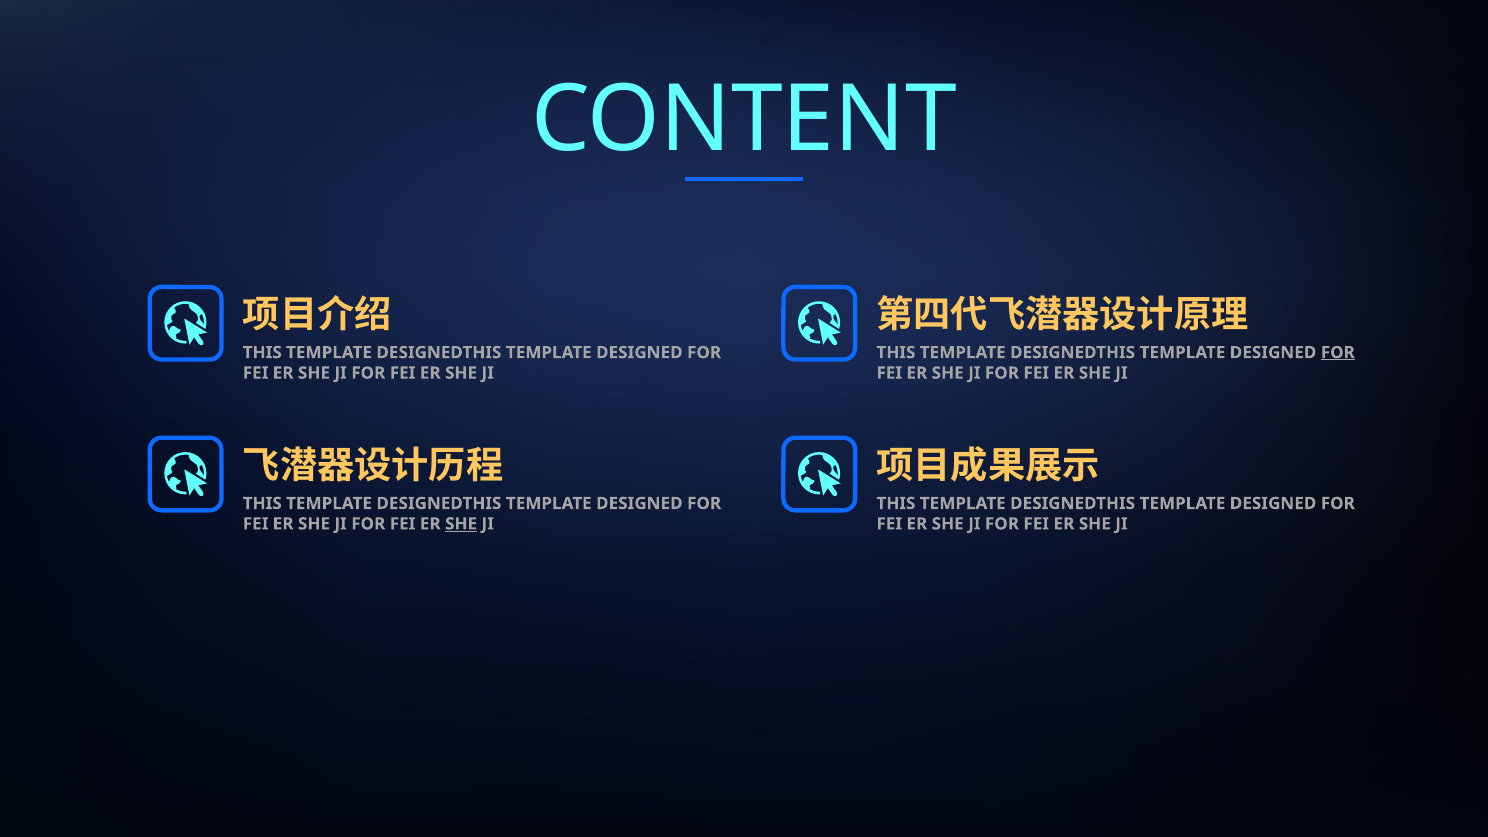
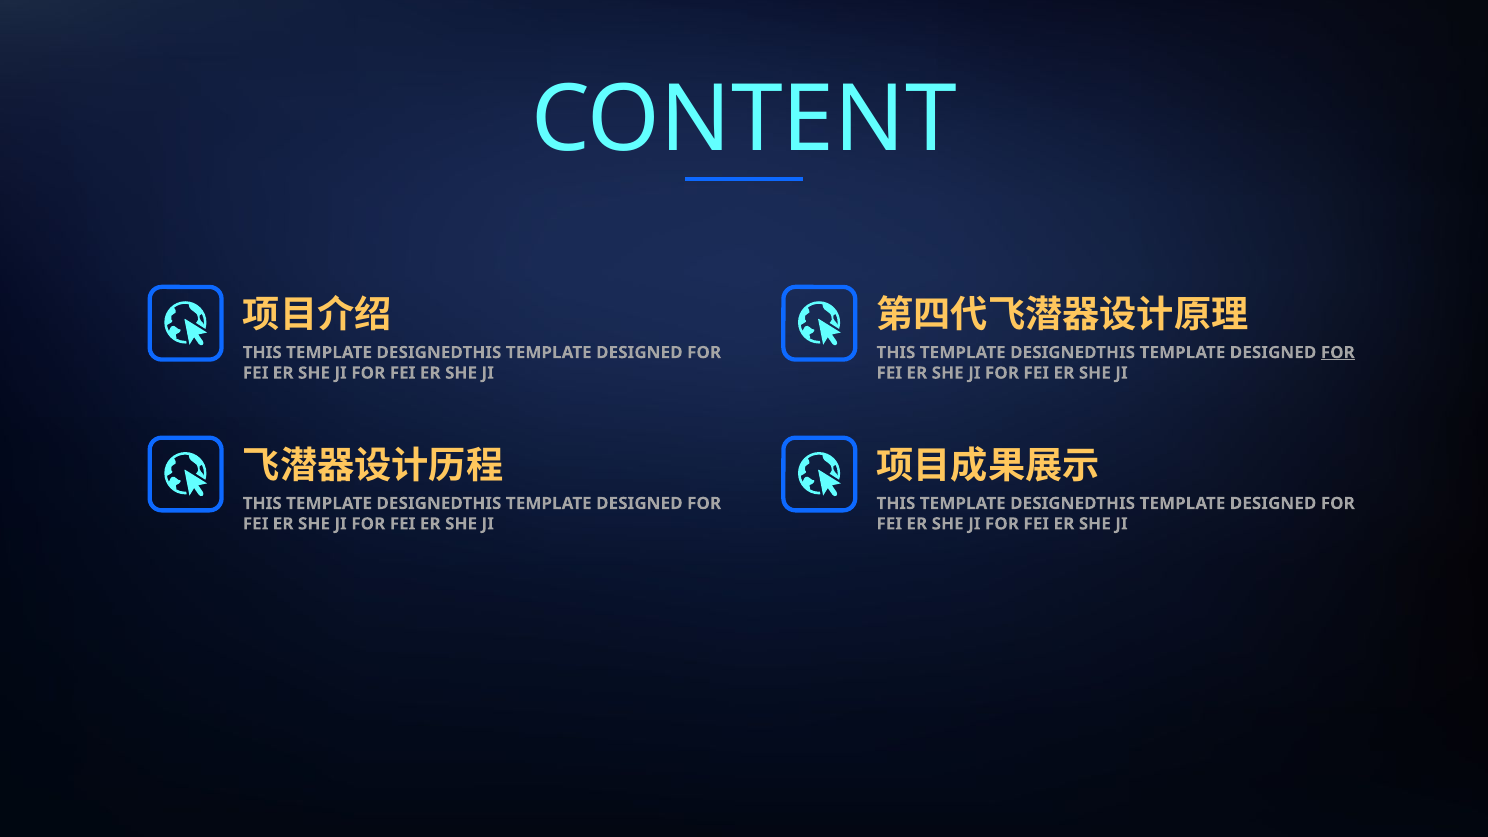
SHE at (461, 524) underline: present -> none
